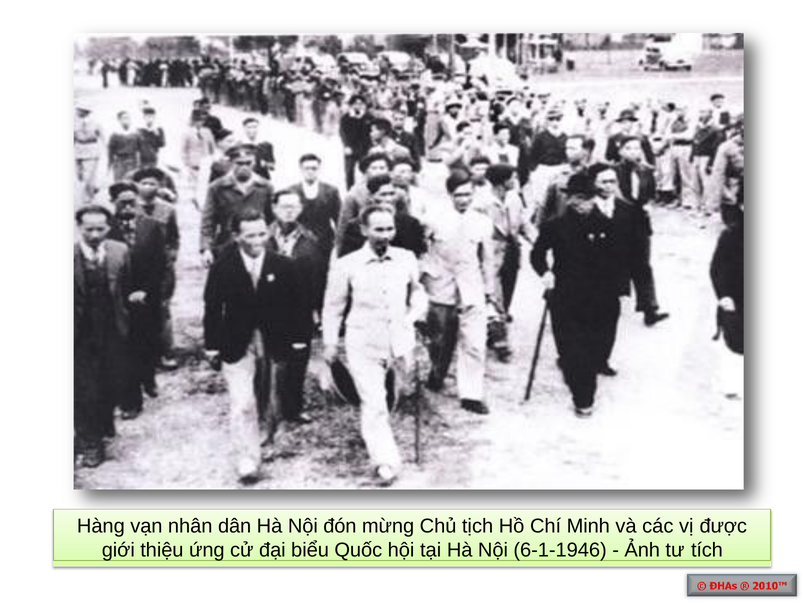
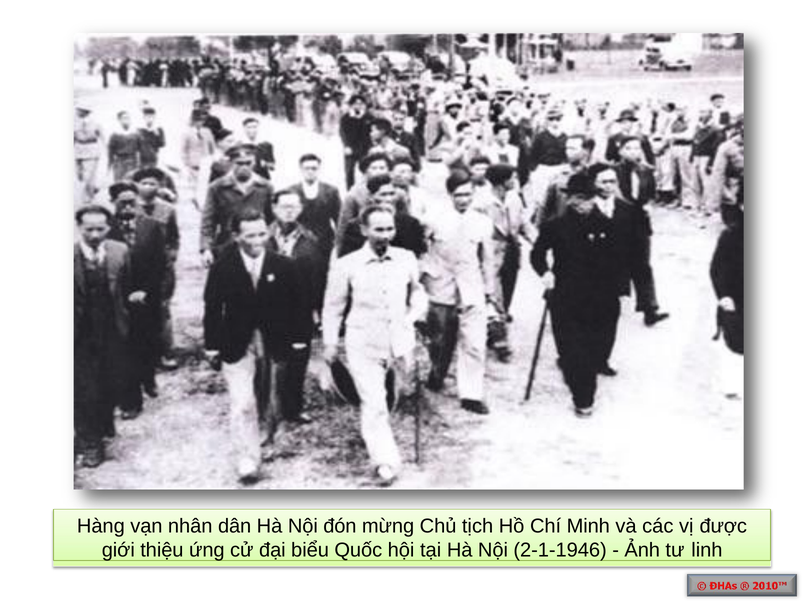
6-1-1946: 6-1-1946 -> 2-1-1946
tích: tích -> linh
